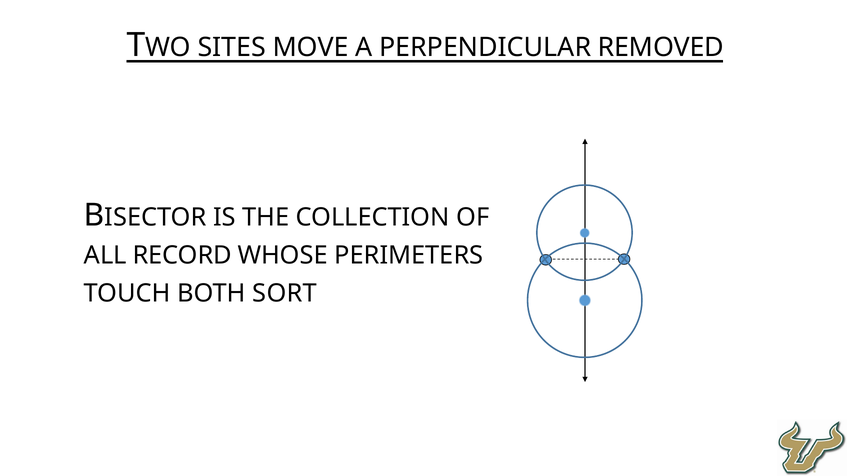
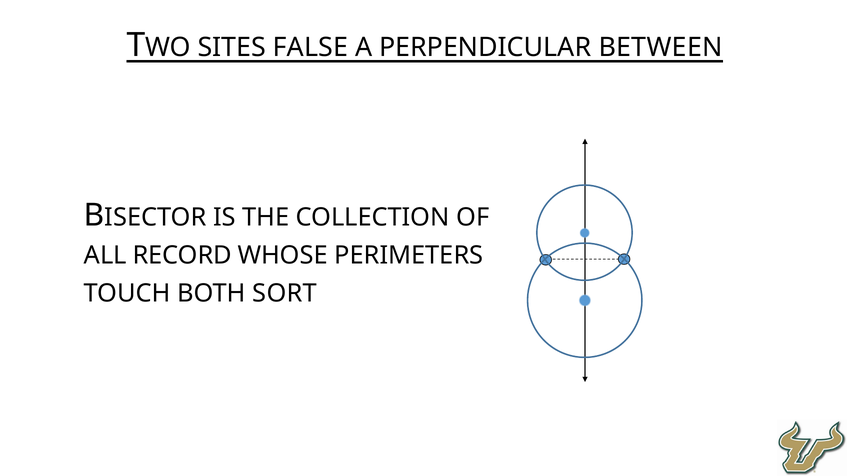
MOVE: MOVE -> FALSE
REMOVED: REMOVED -> BETWEEN
